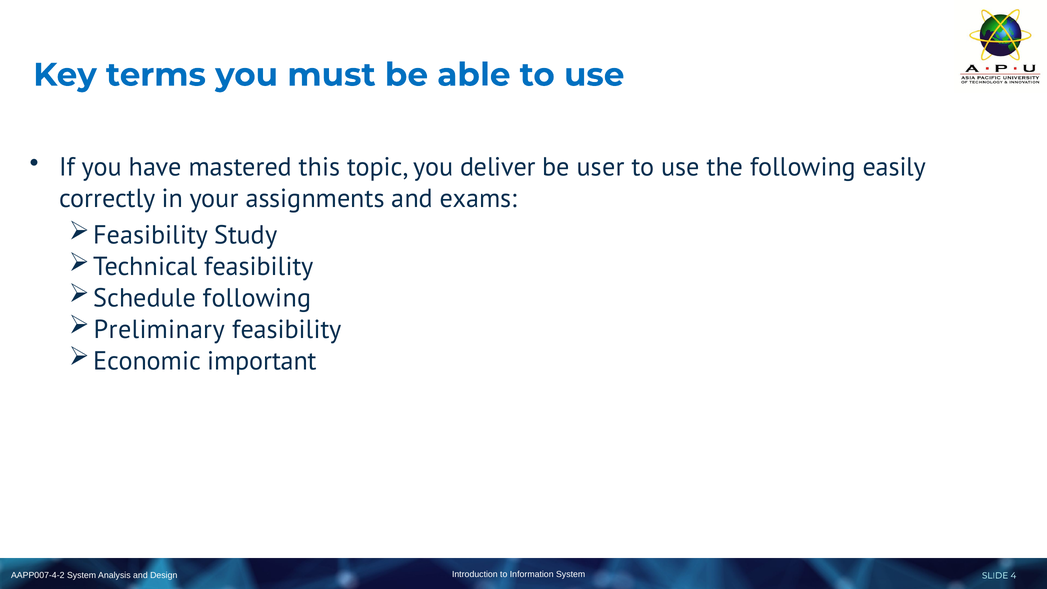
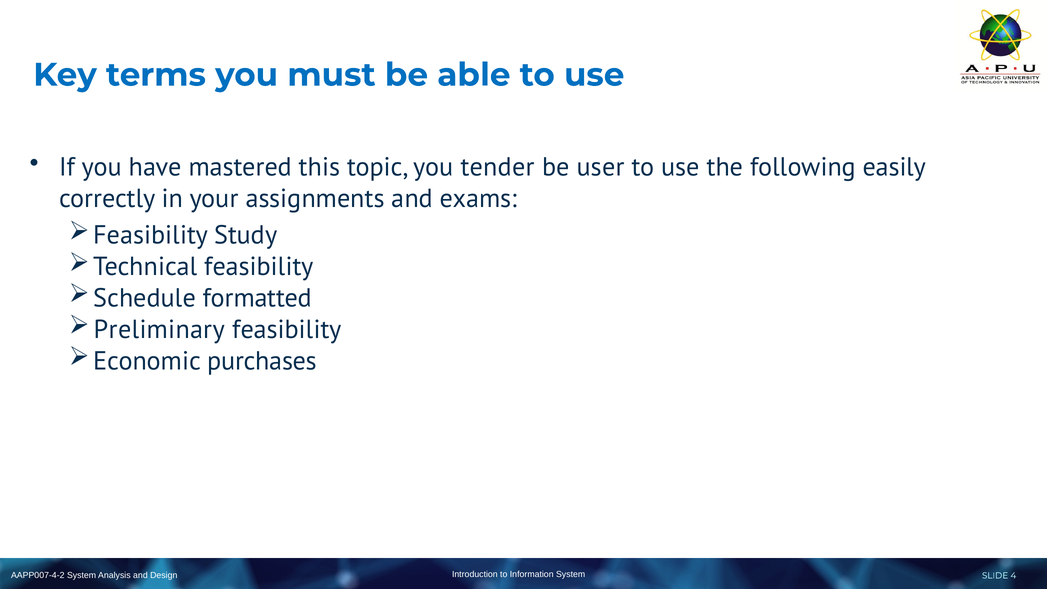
deliver: deliver -> tender
Schedule following: following -> formatted
important: important -> purchases
